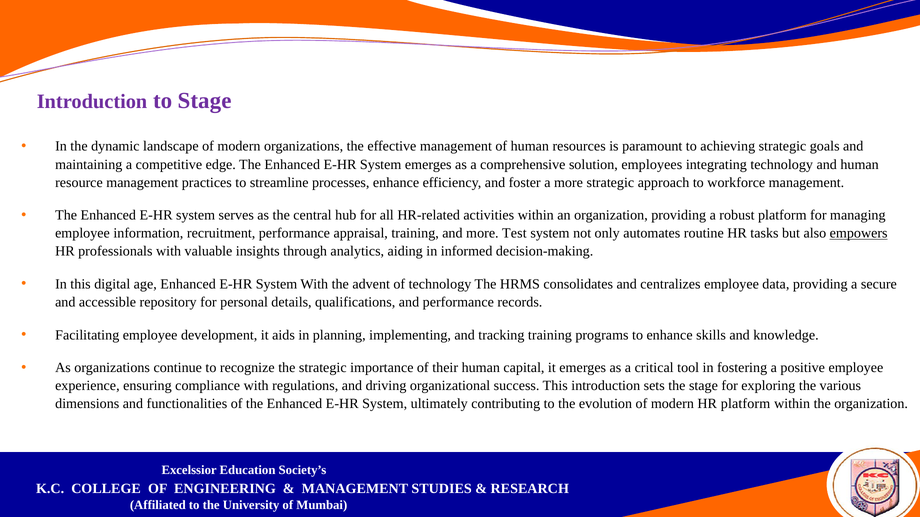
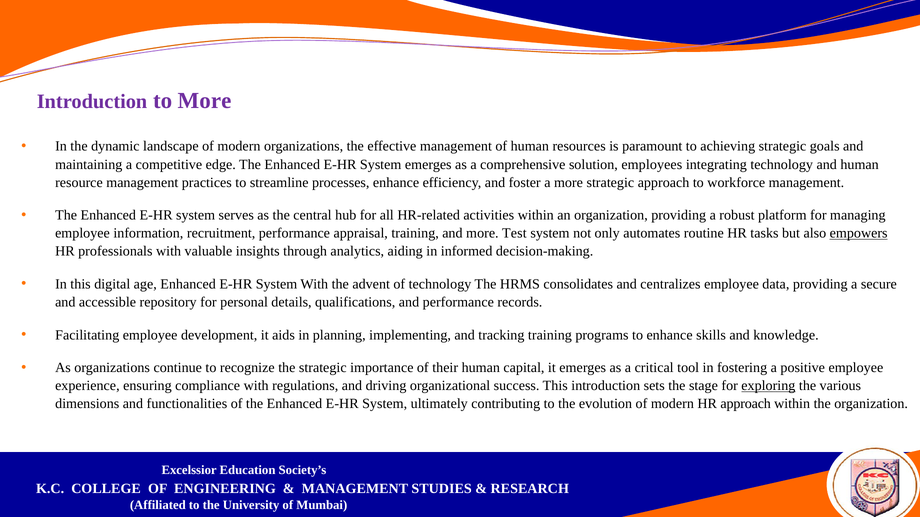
to Stage: Stage -> More
exploring underline: none -> present
HR platform: platform -> approach
